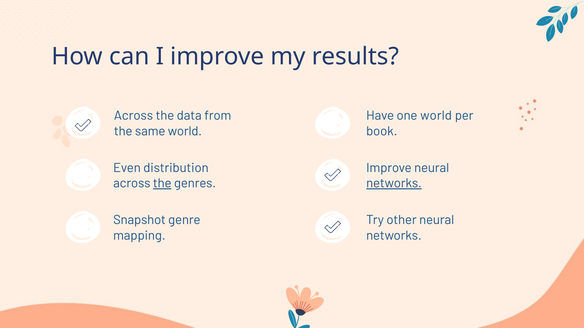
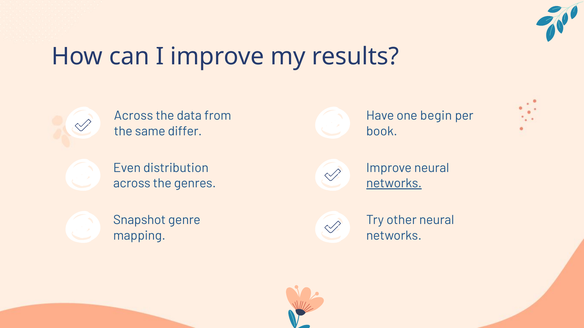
one world: world -> begin
same world: world -> differ
the at (162, 184) underline: present -> none
